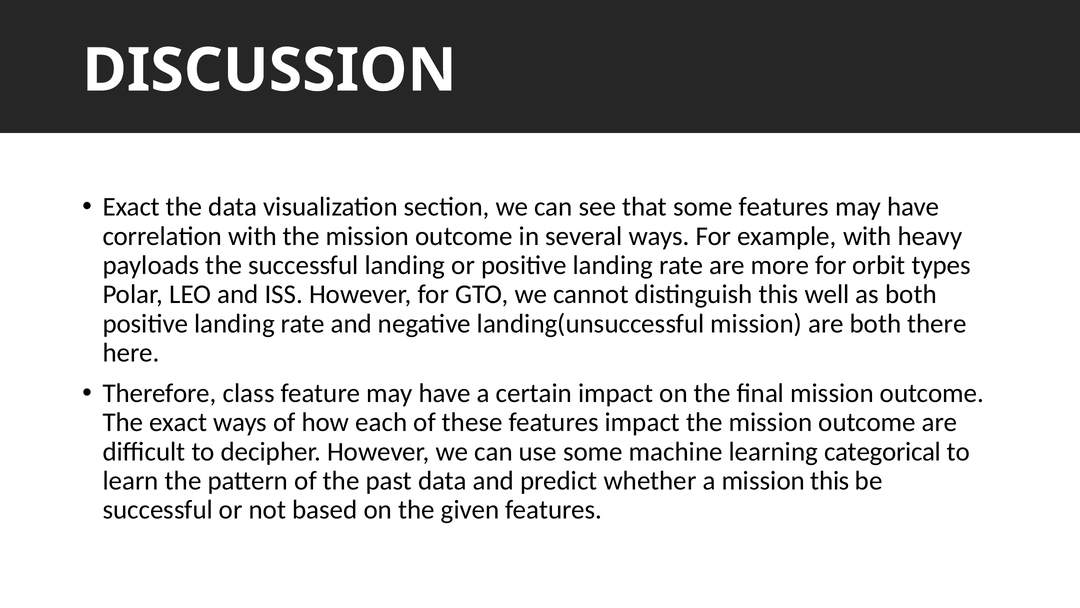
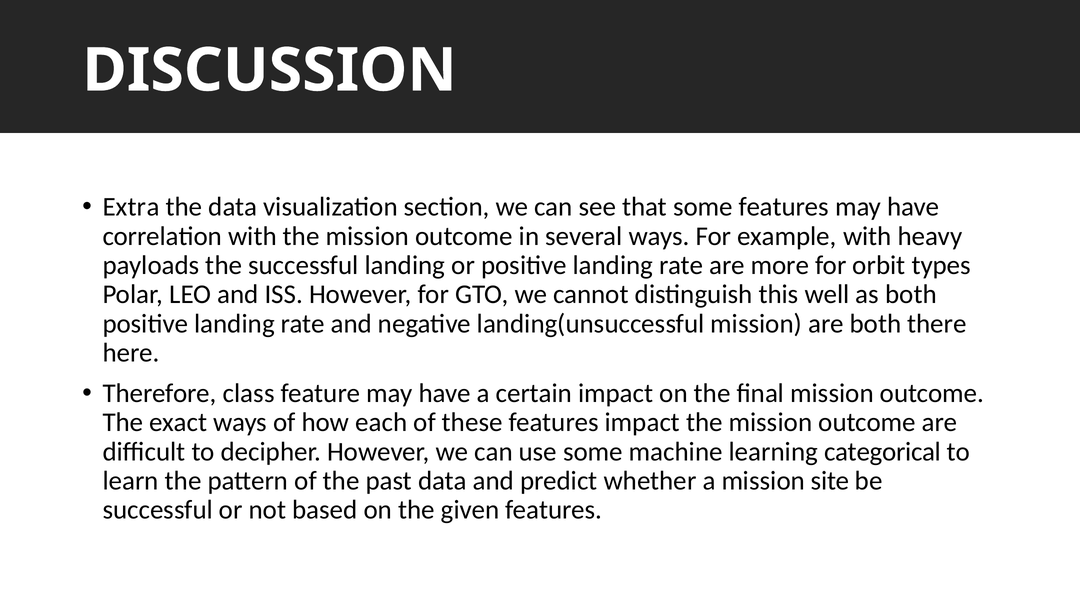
Exact at (131, 207): Exact -> Extra
mission this: this -> site
